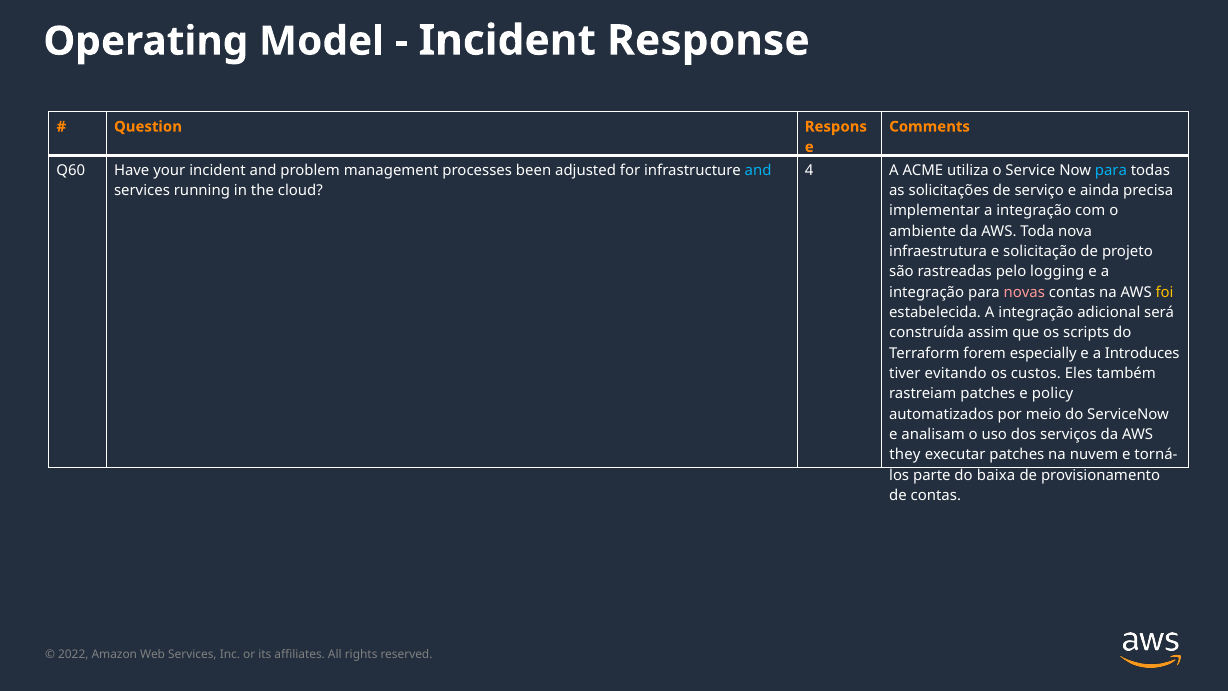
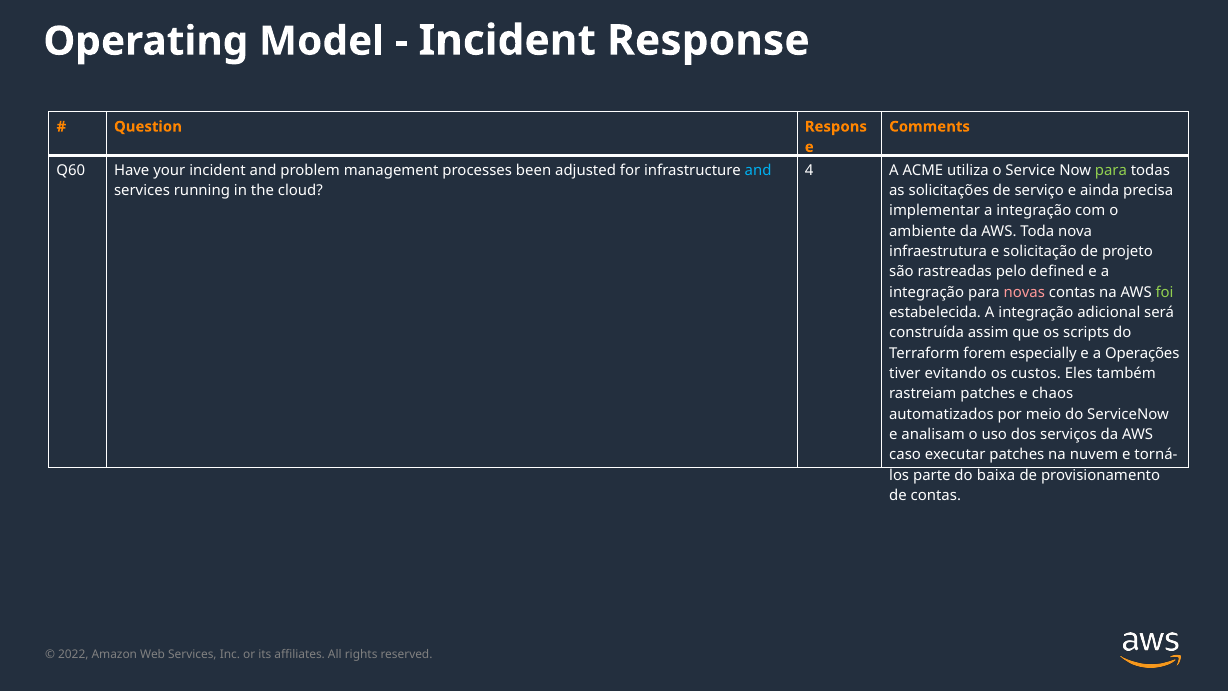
para at (1111, 170) colour: light blue -> light green
logging: logging -> defined
foi colour: yellow -> light green
Introduces: Introduces -> Operações
policy: policy -> chaos
they: they -> caso
